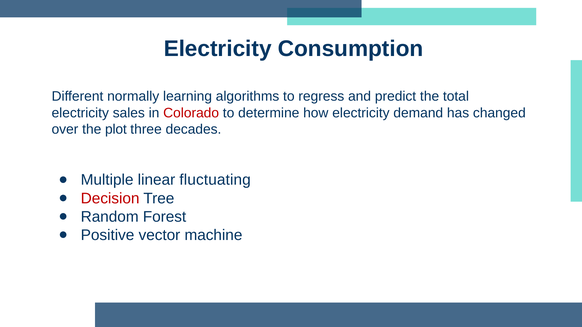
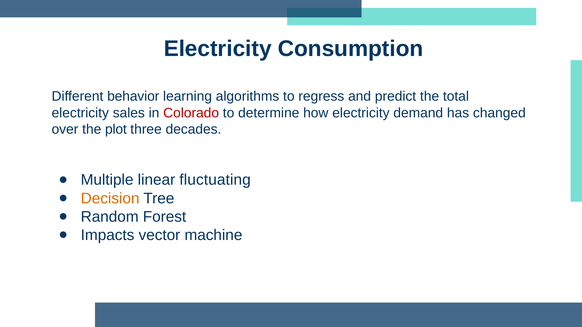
normally: normally -> behavior
Decision colour: red -> orange
Positive: Positive -> Impacts
